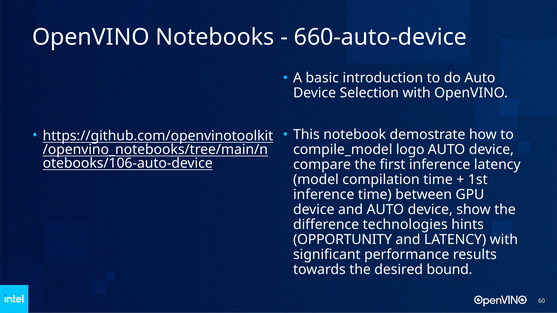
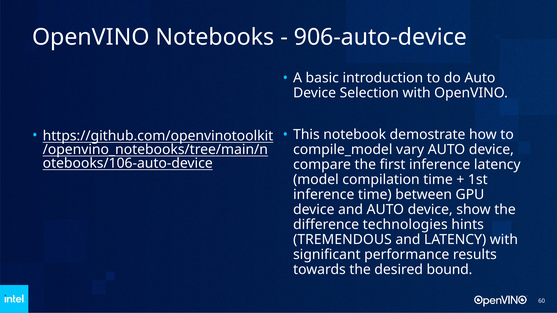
660-auto-device: 660-auto-device -> 906-auto-device
logo: logo -> vary
OPPORTUNITY: OPPORTUNITY -> TREMENDOUS
